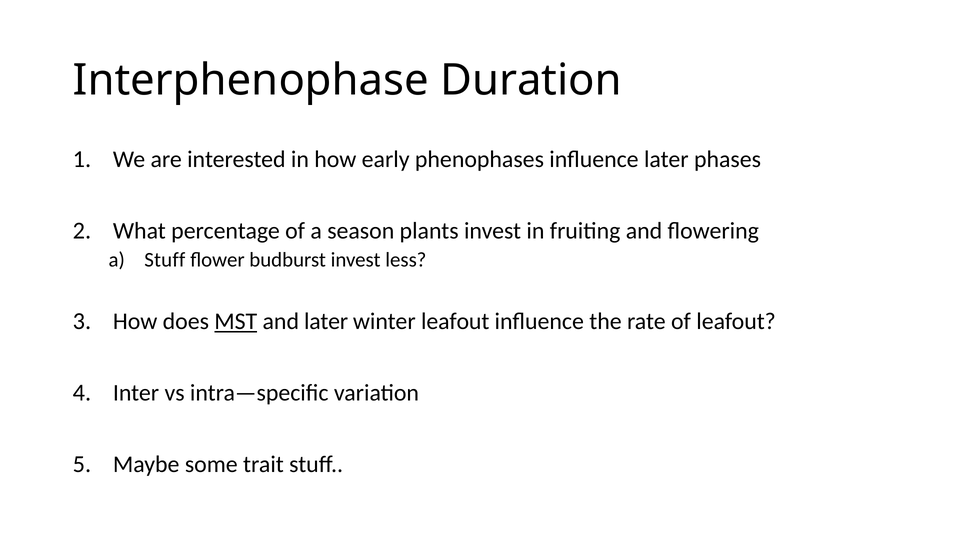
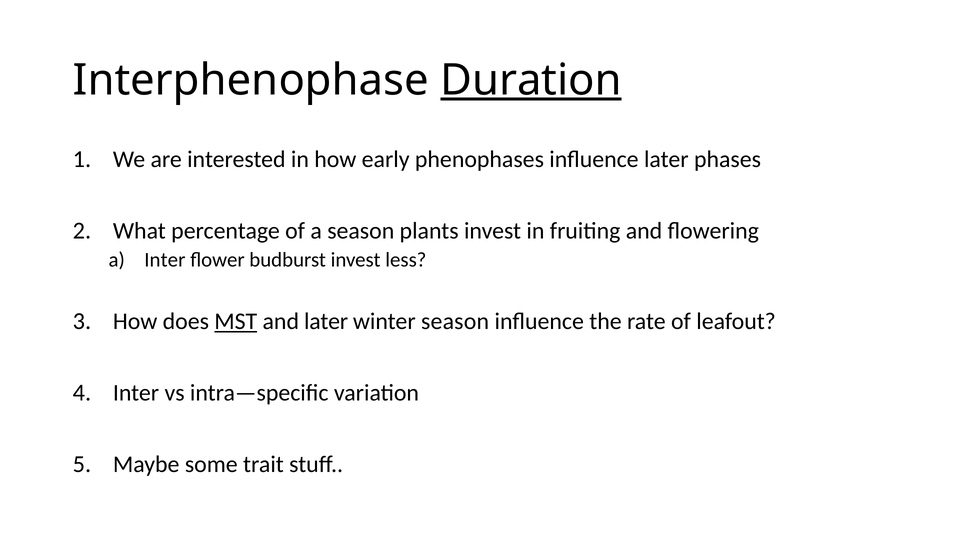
Duration underline: none -> present
a Stuff: Stuff -> Inter
winter leafout: leafout -> season
